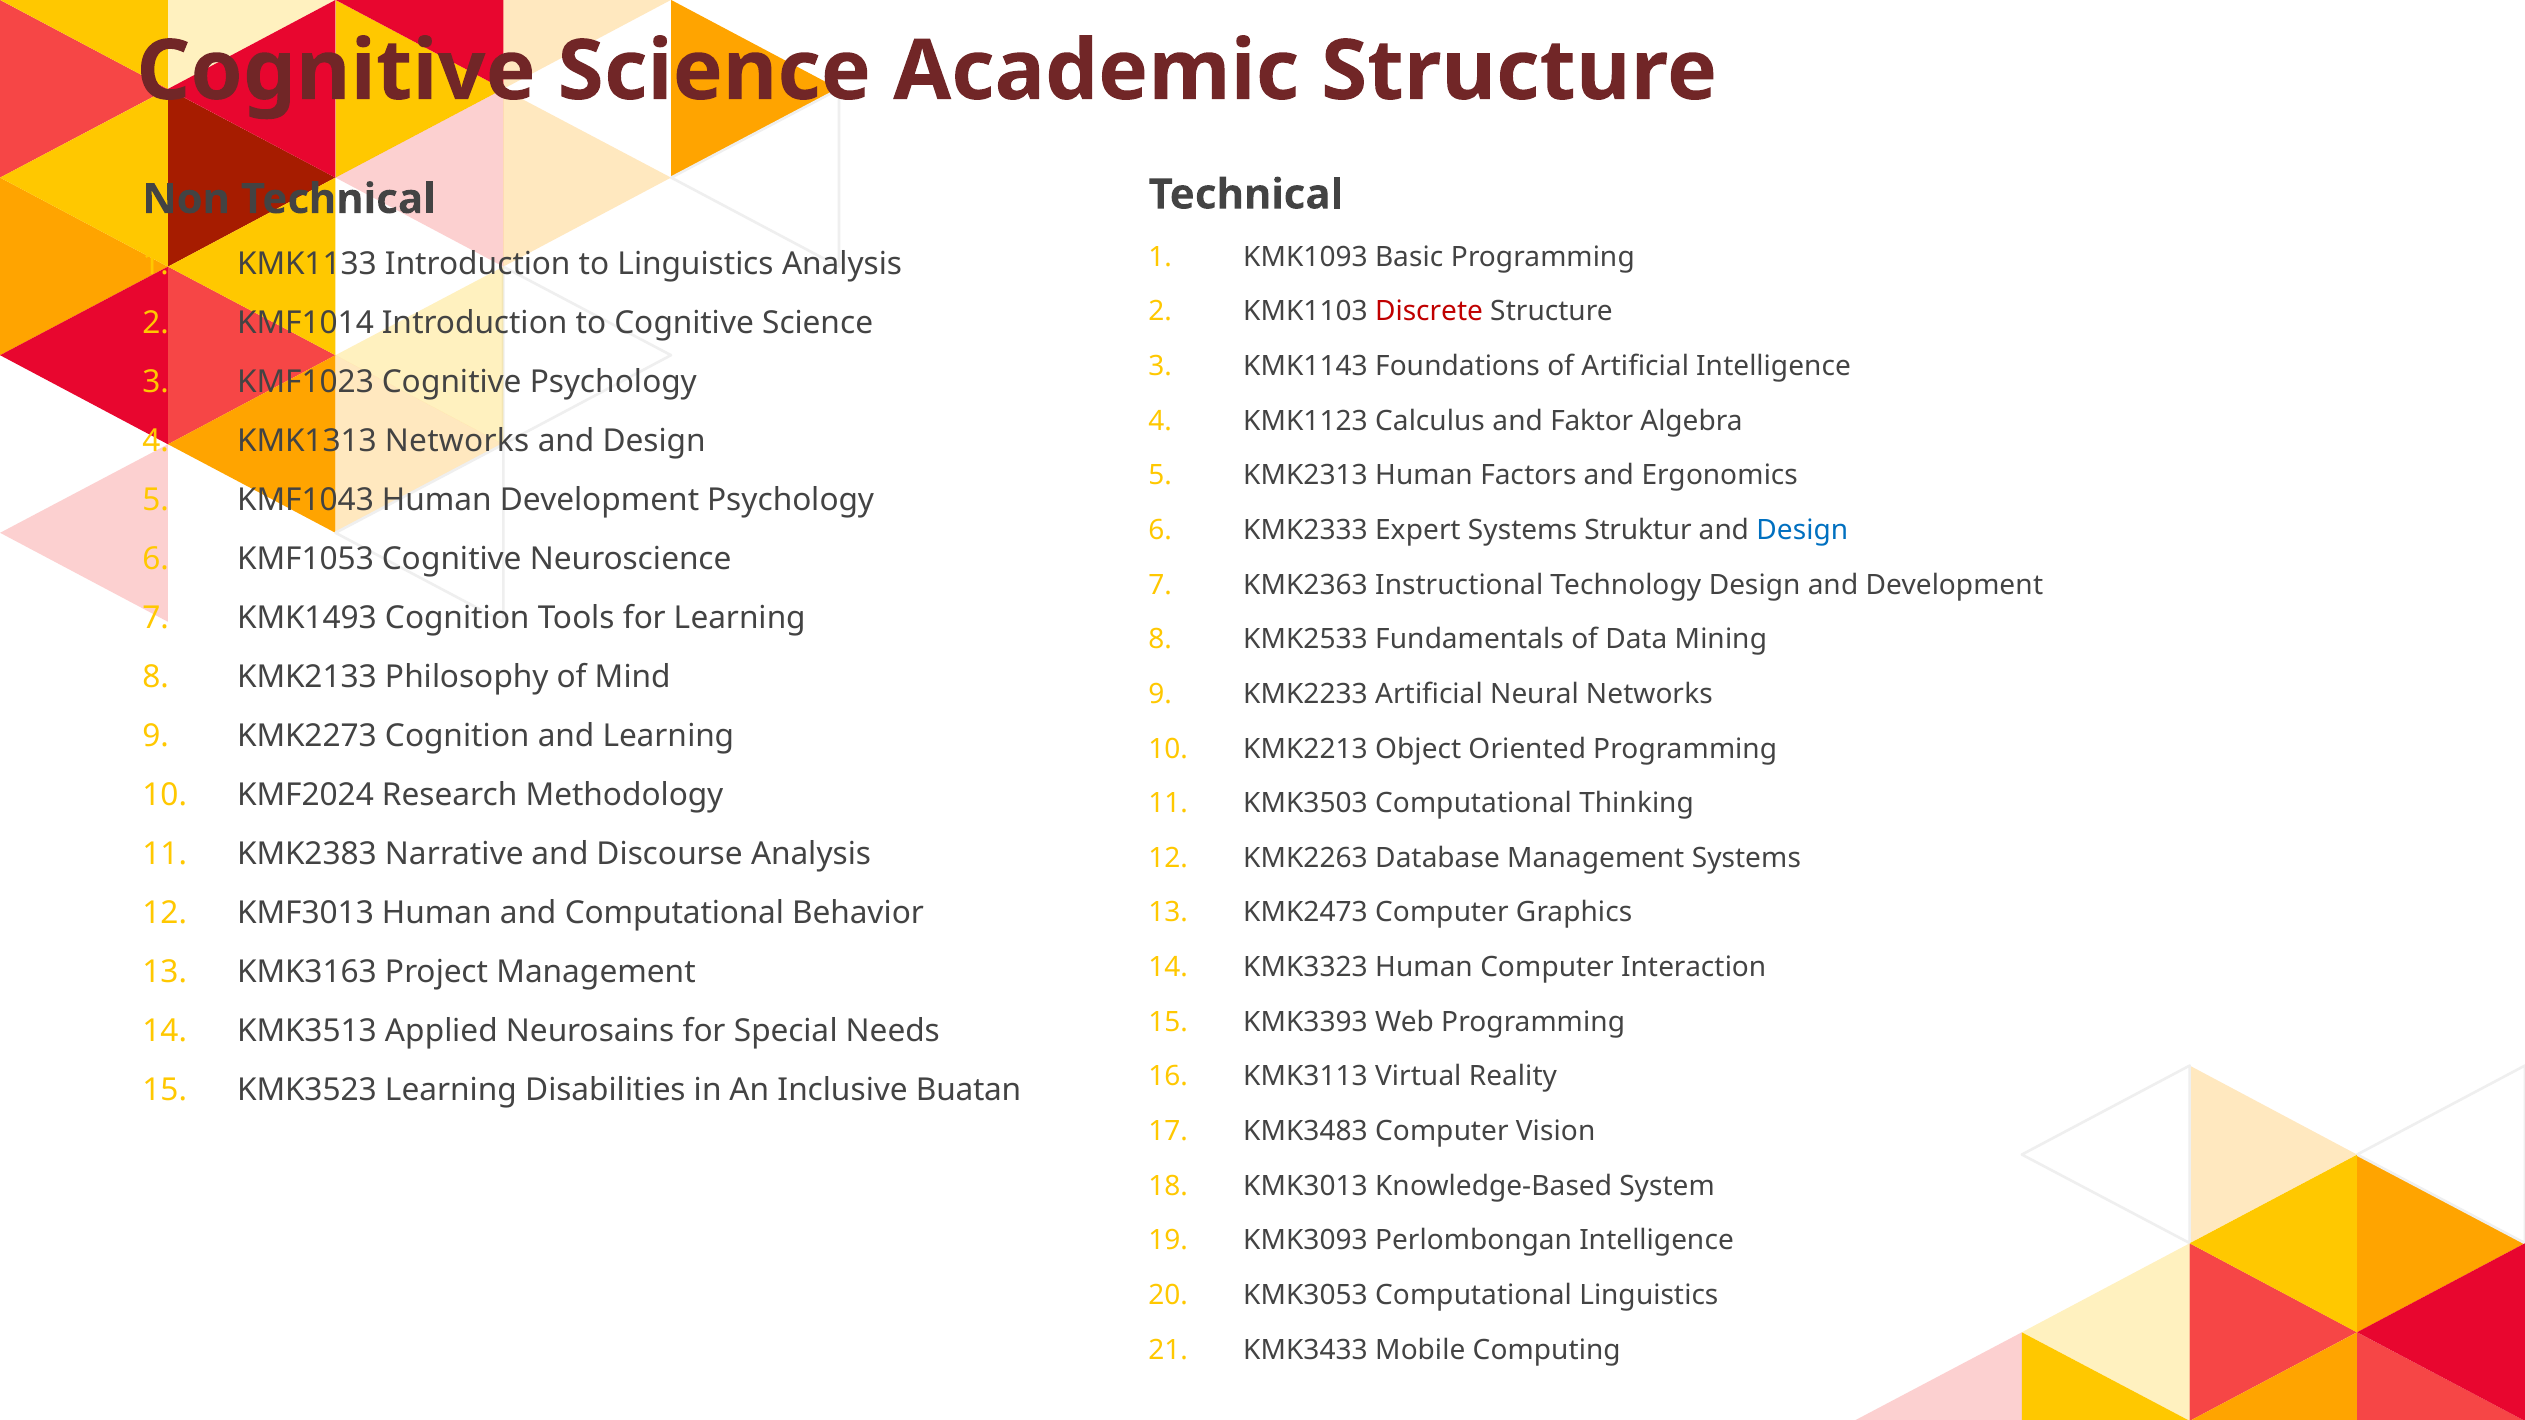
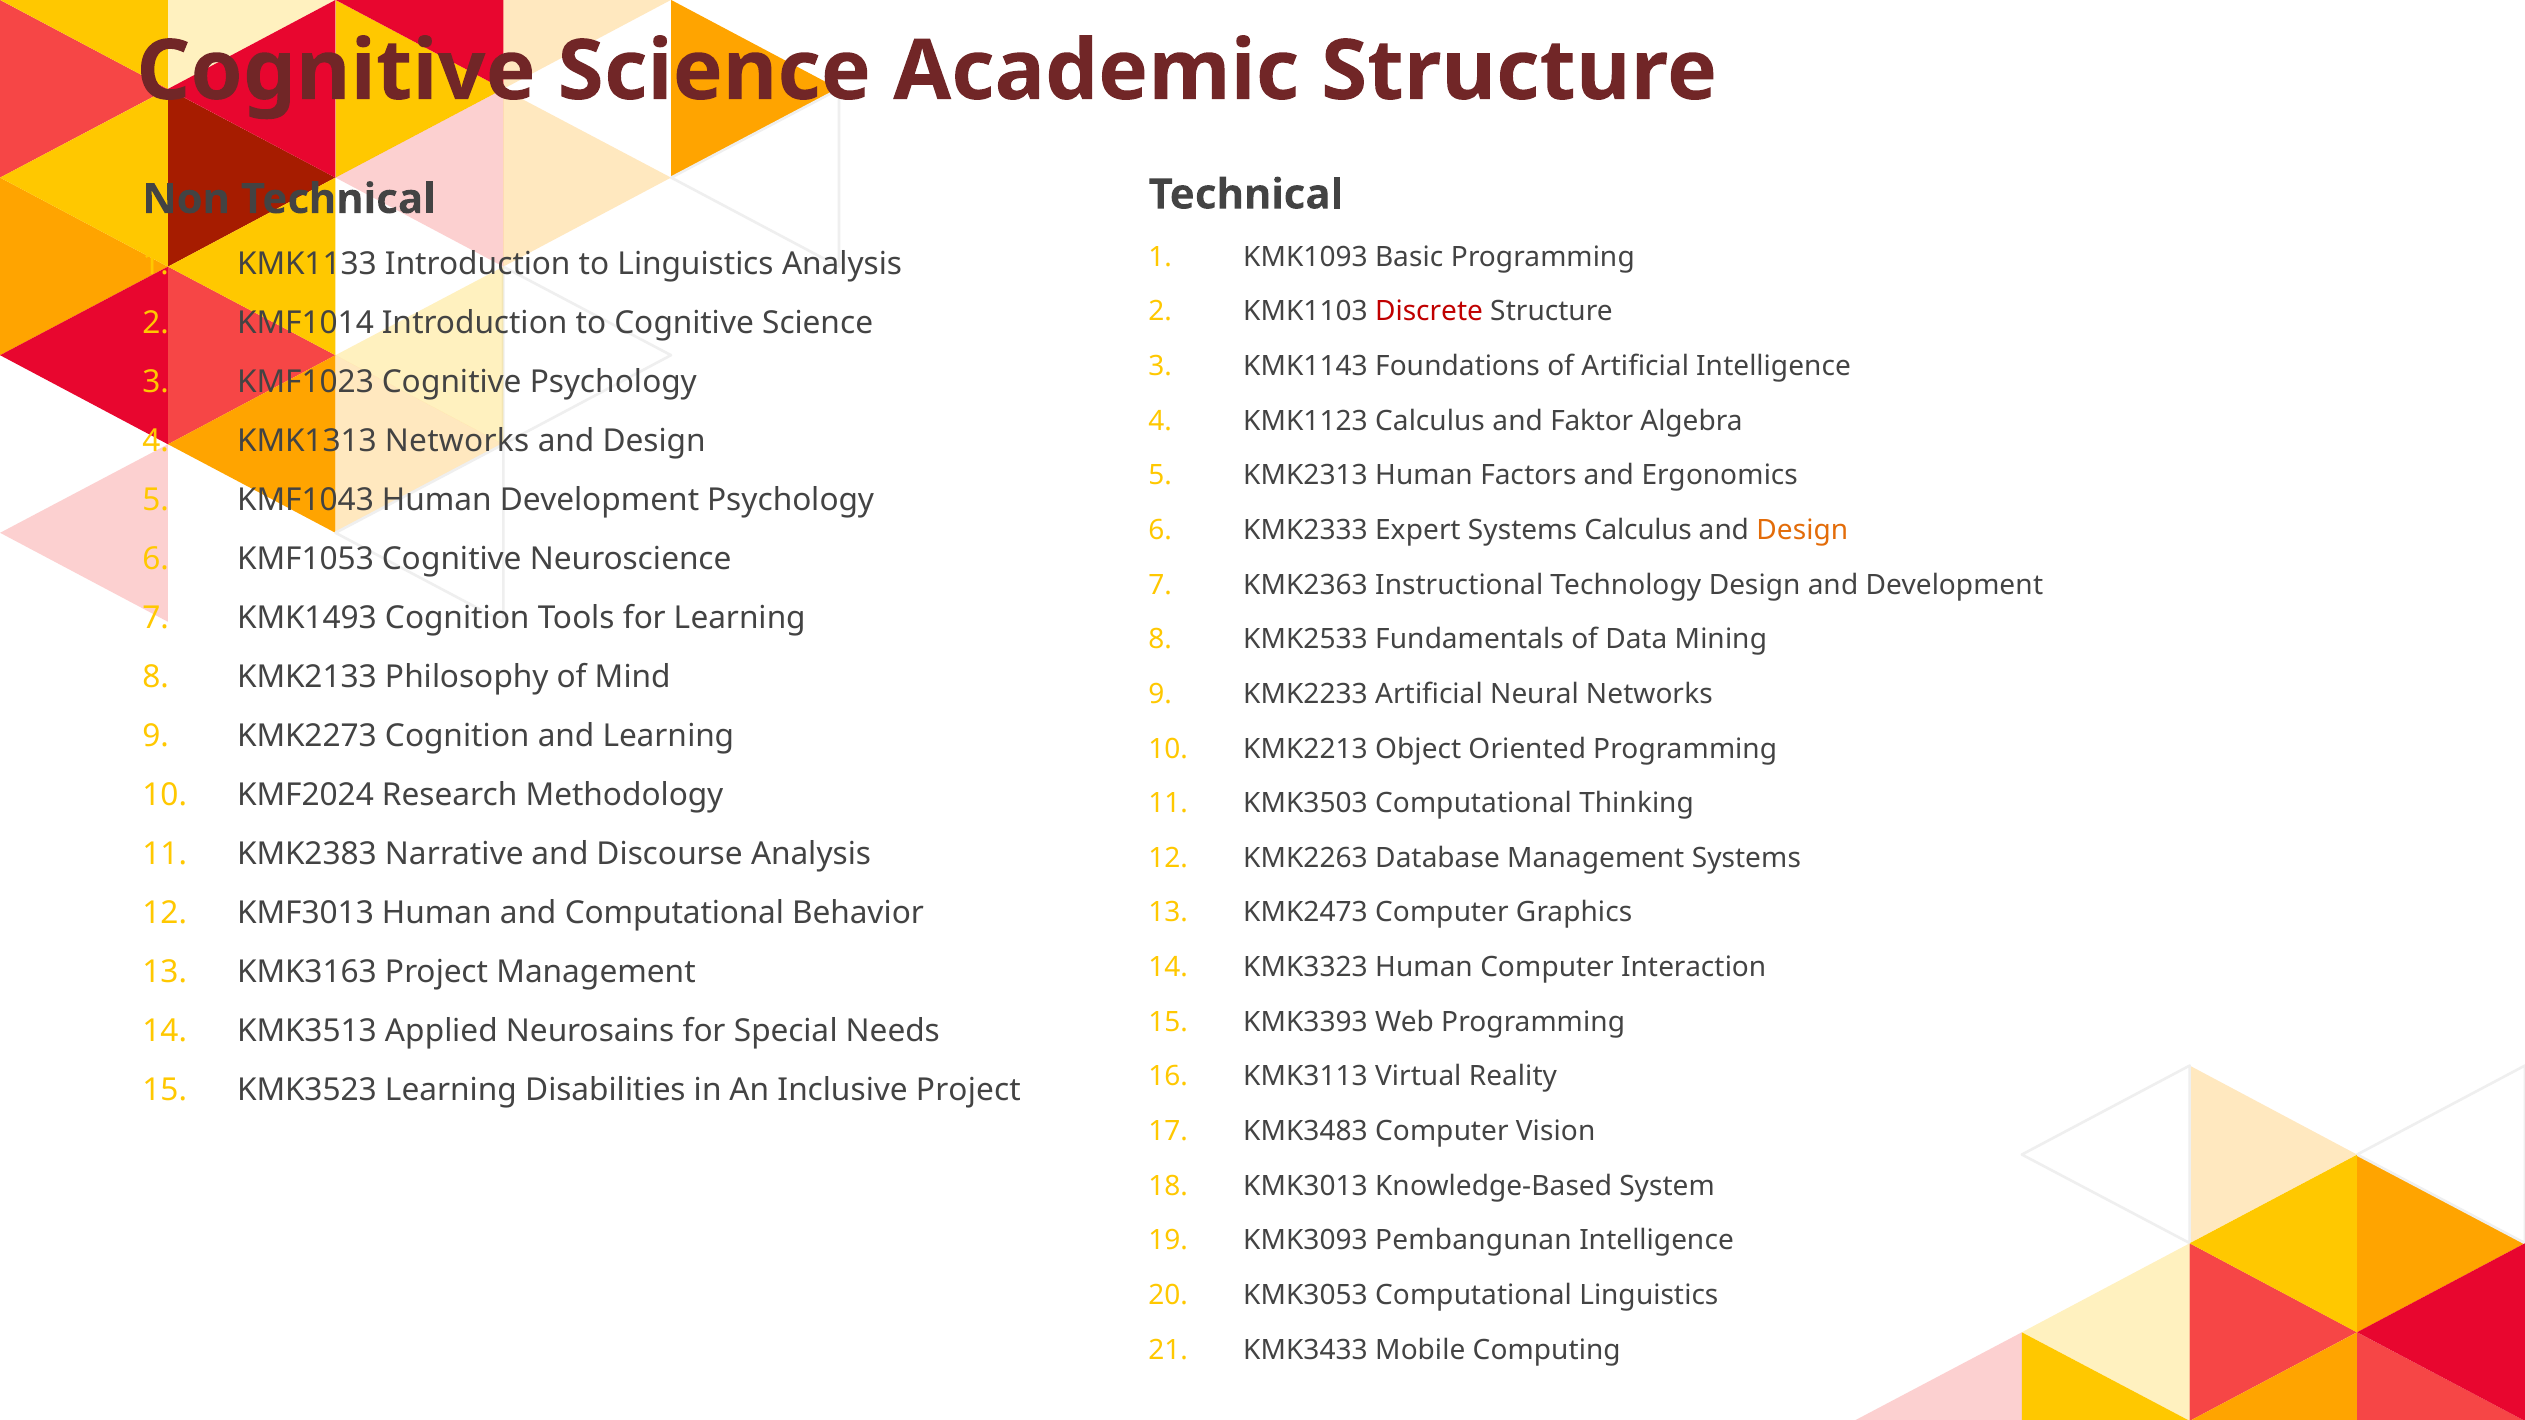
Systems Struktur: Struktur -> Calculus
Design at (1802, 530) colour: blue -> orange
Inclusive Buatan: Buatan -> Project
Perlombongan: Perlombongan -> Pembangunan
